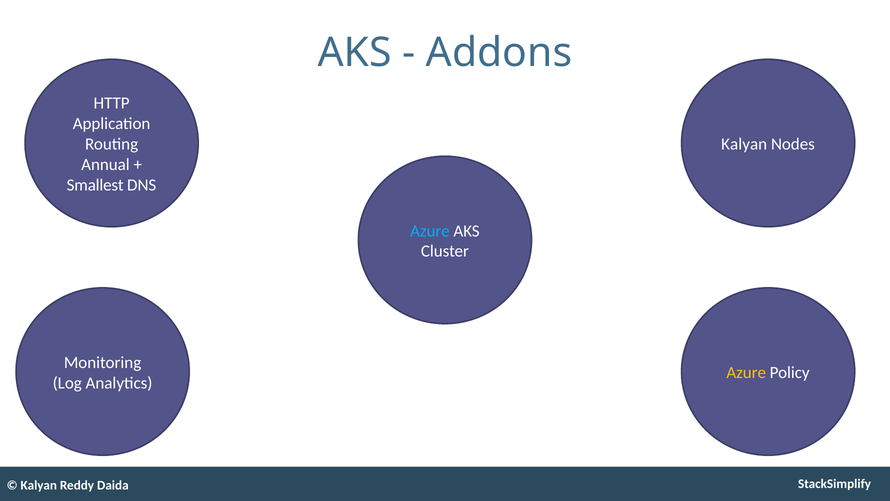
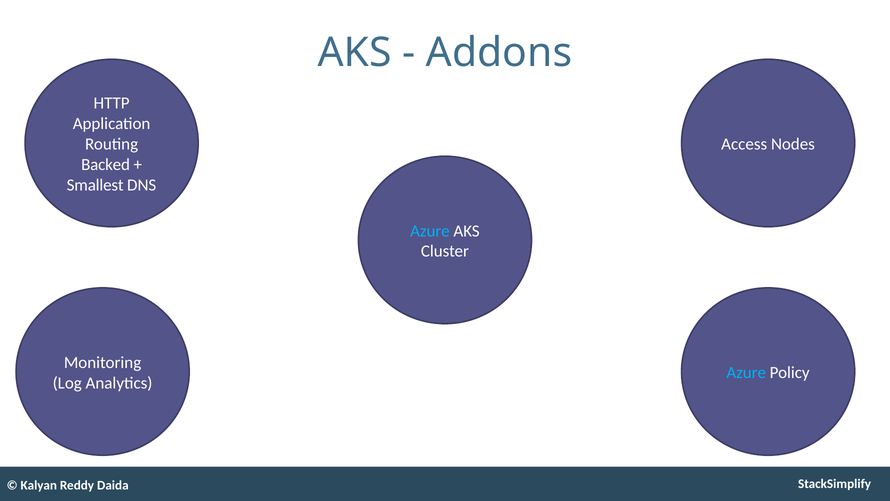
Kalyan at (744, 144): Kalyan -> Access
Annual: Annual -> Backed
Azure at (746, 372) colour: yellow -> light blue
